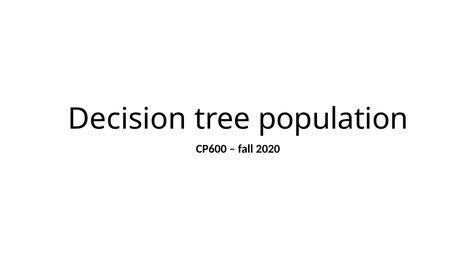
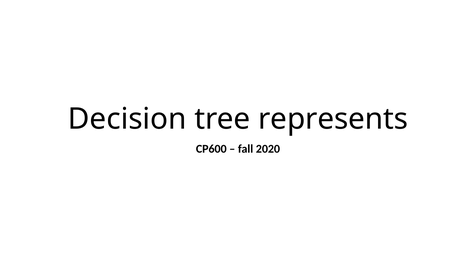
population: population -> represents
